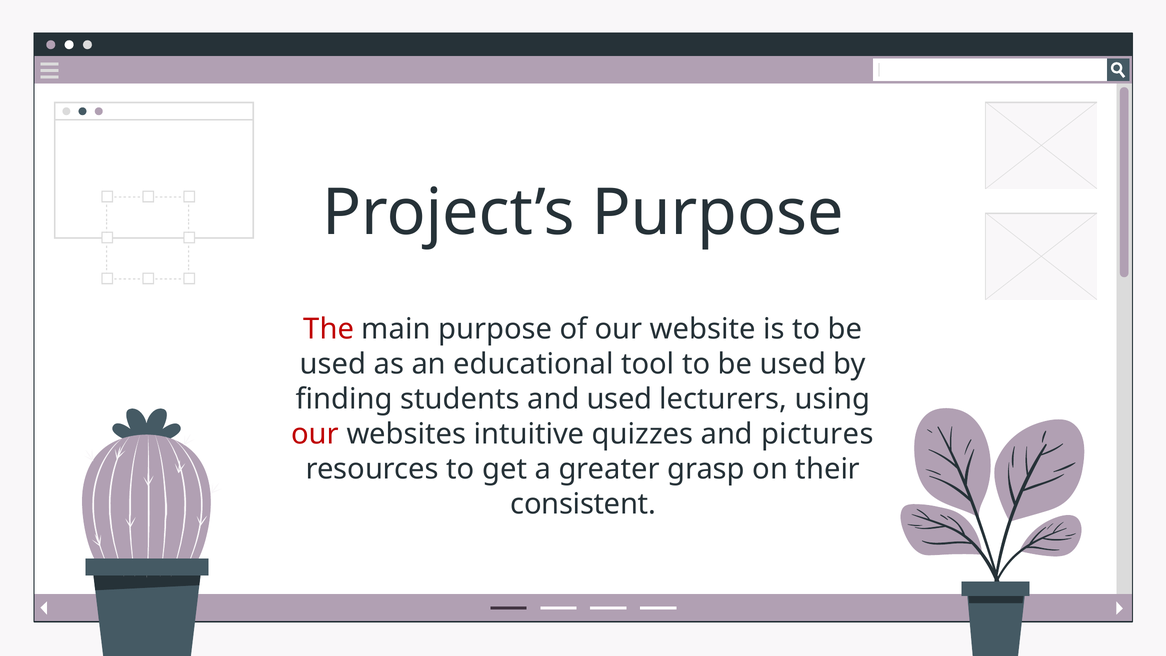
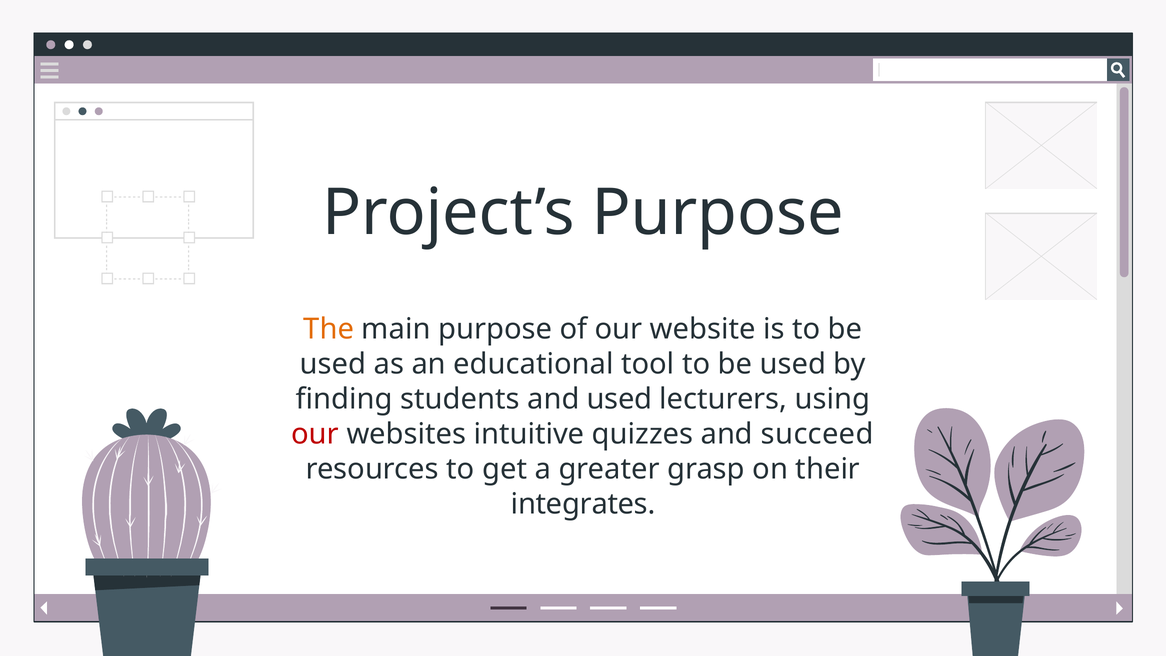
The colour: red -> orange
pictures: pictures -> succeed
consistent: consistent -> integrates
